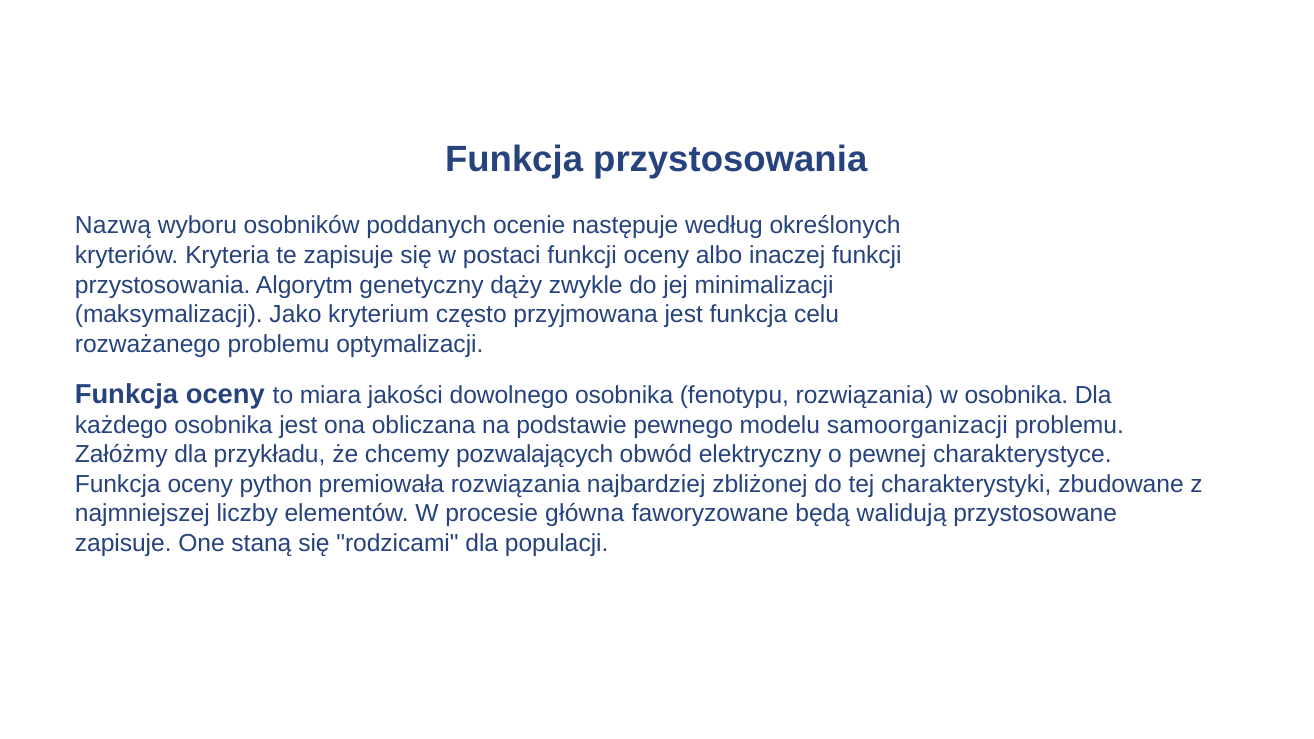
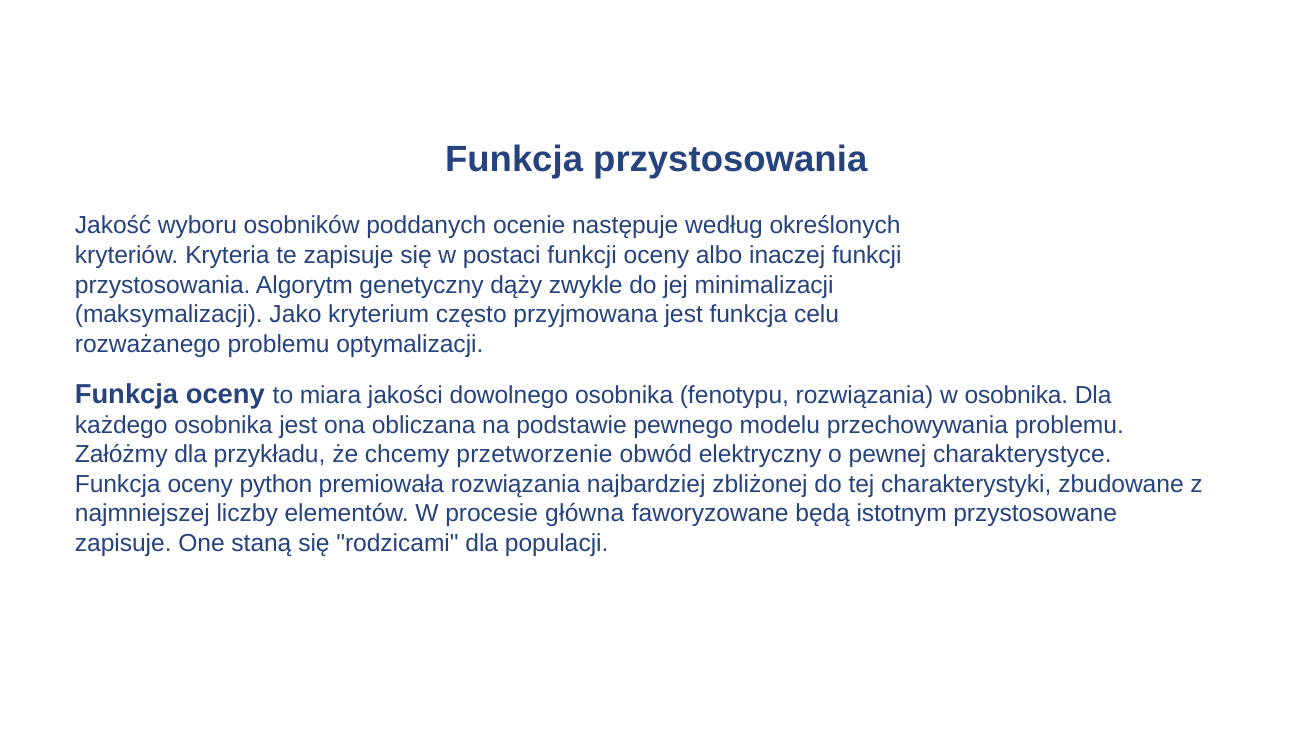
Nazwą: Nazwą -> Jakość
samoorganizacji: samoorganizacji -> przechowywania
pozwalających: pozwalających -> przetworzenie
walidują: walidują -> istotnym
